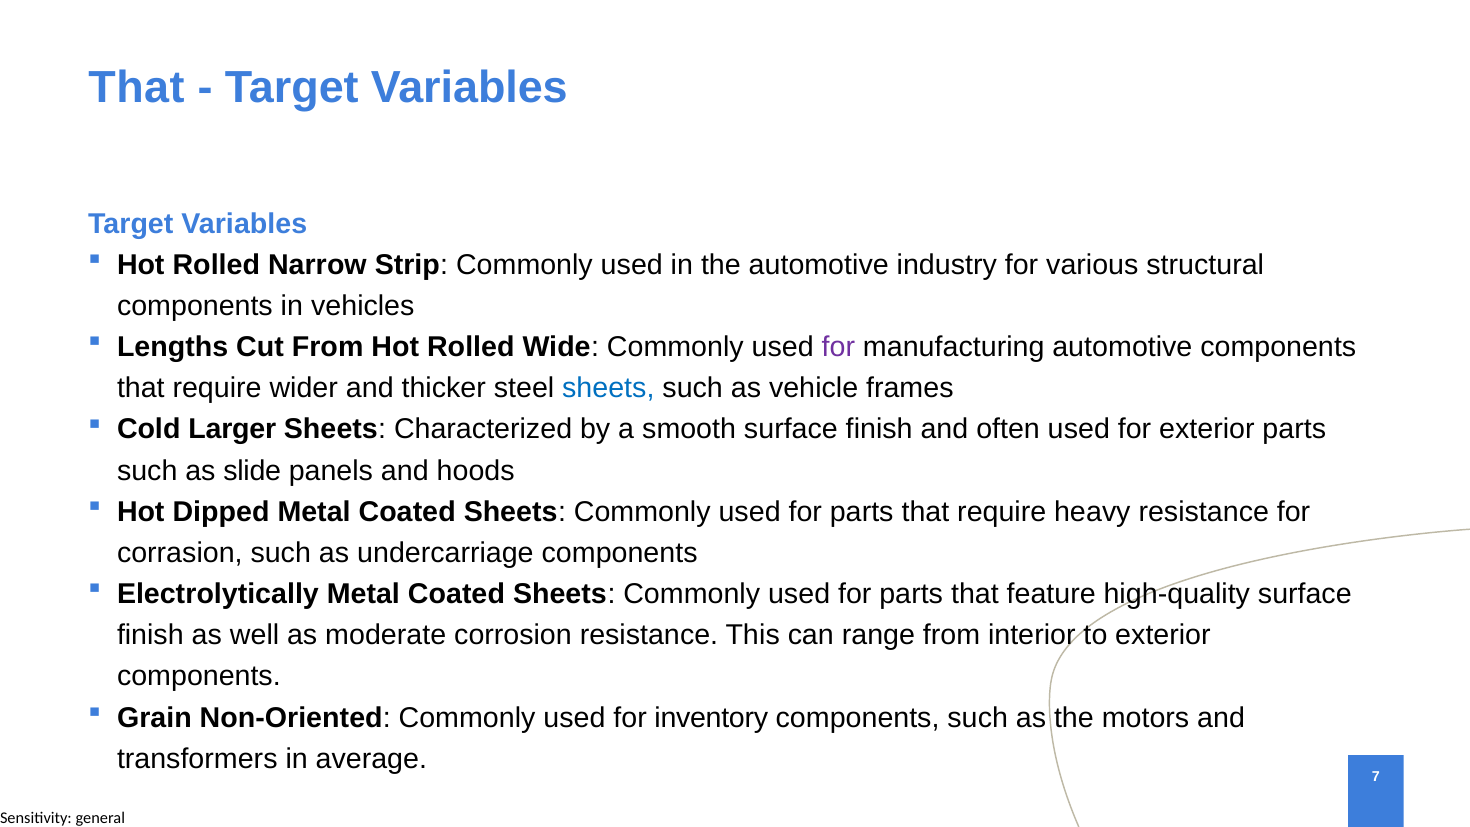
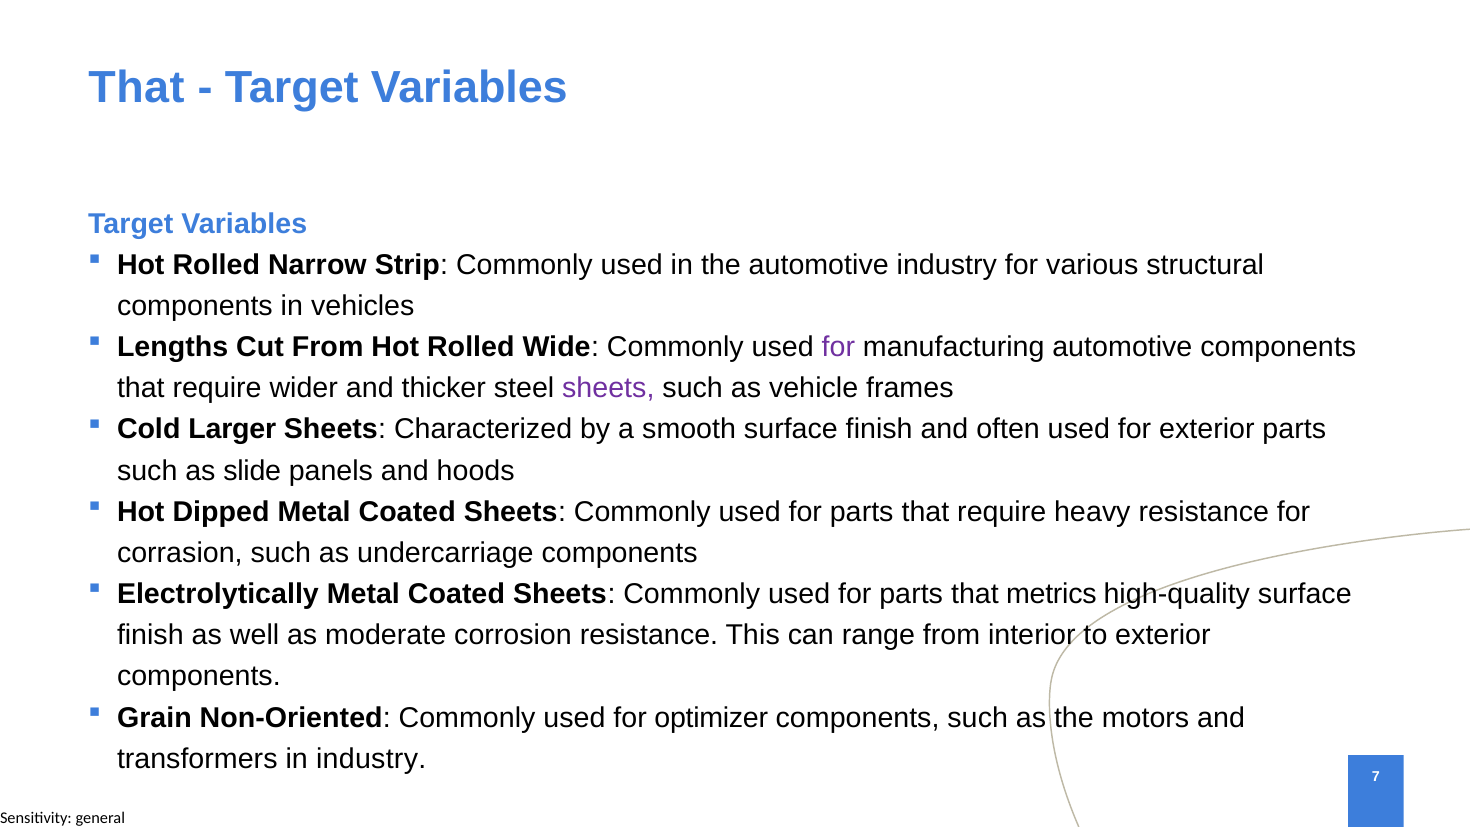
sheets at (608, 388) colour: blue -> purple
feature: feature -> metrics
inventory: inventory -> optimizer
in average: average -> industry
